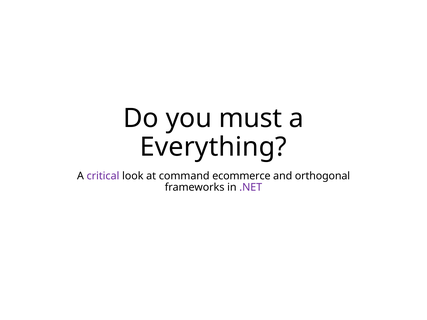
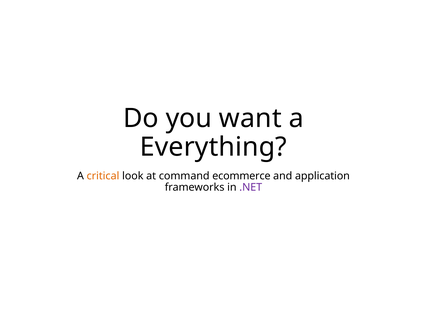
must: must -> want
critical colour: purple -> orange
orthogonal: orthogonal -> application
